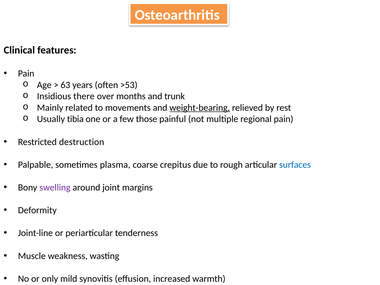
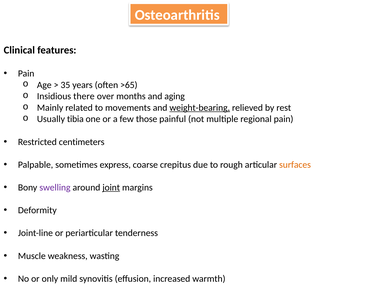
63: 63 -> 35
>53: >53 -> >65
trunk: trunk -> aging
destruction: destruction -> centimeters
plasma: plasma -> express
surfaces colour: blue -> orange
joint underline: none -> present
